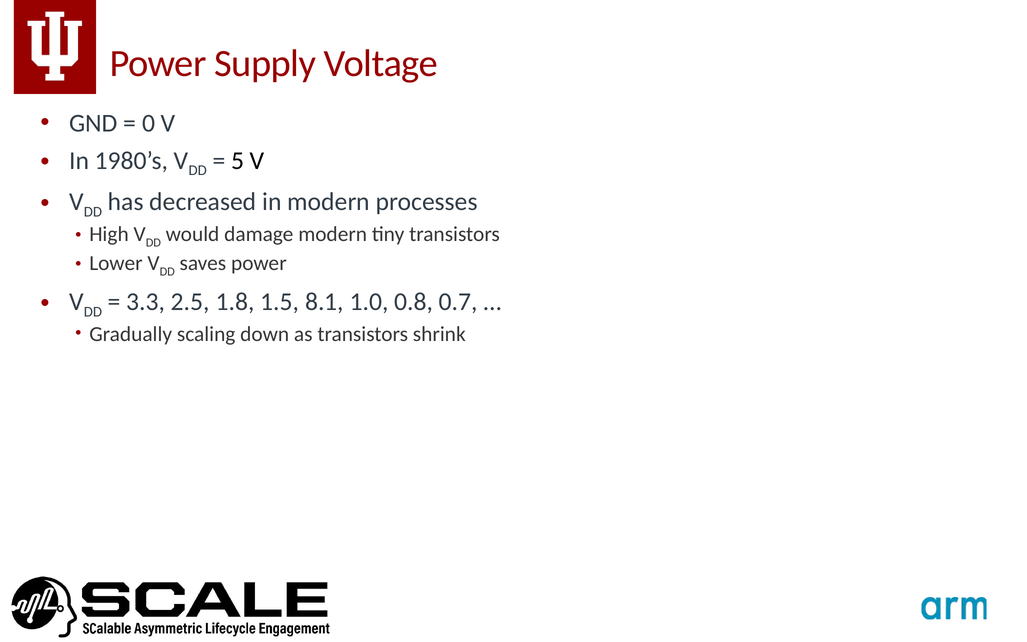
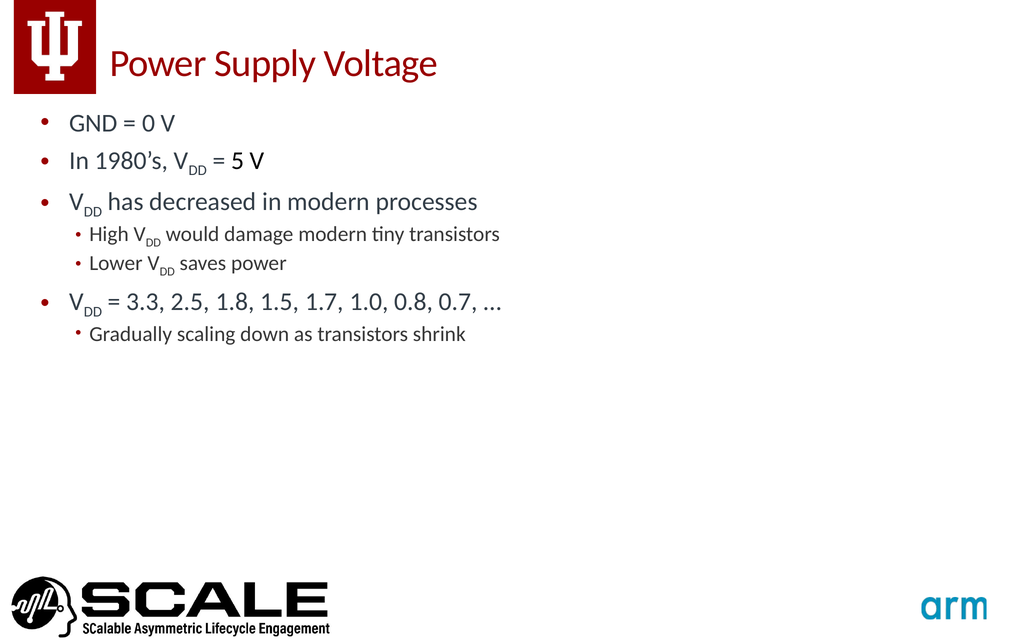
8.1: 8.1 -> 1.7
